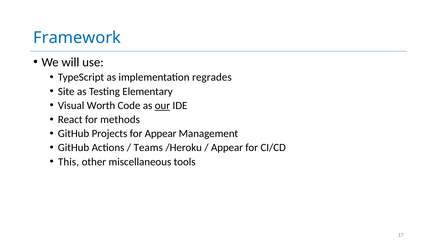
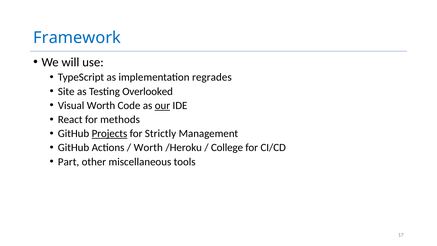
Elementary: Elementary -> Overlooked
Projects underline: none -> present
for Appear: Appear -> Strictly
Teams at (148, 148): Teams -> Worth
Appear at (227, 148): Appear -> College
This: This -> Part
